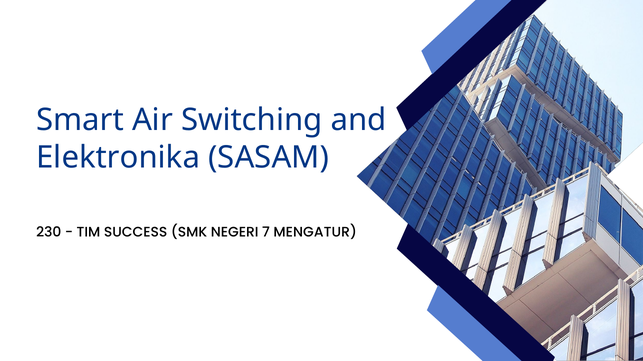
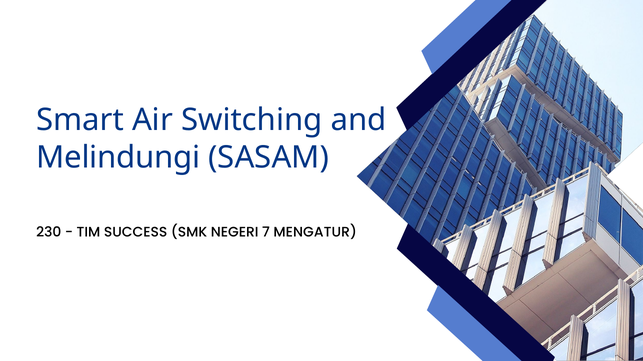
Elektronika: Elektronika -> Melindungi
